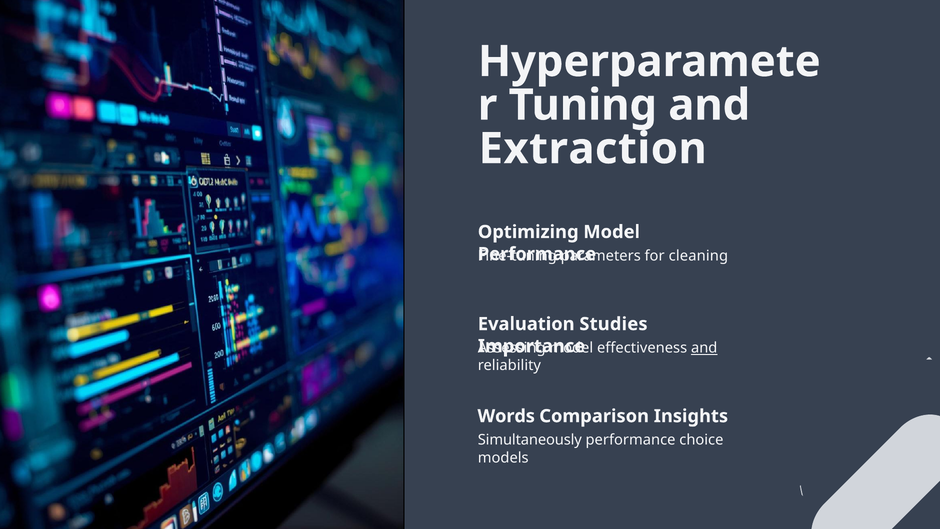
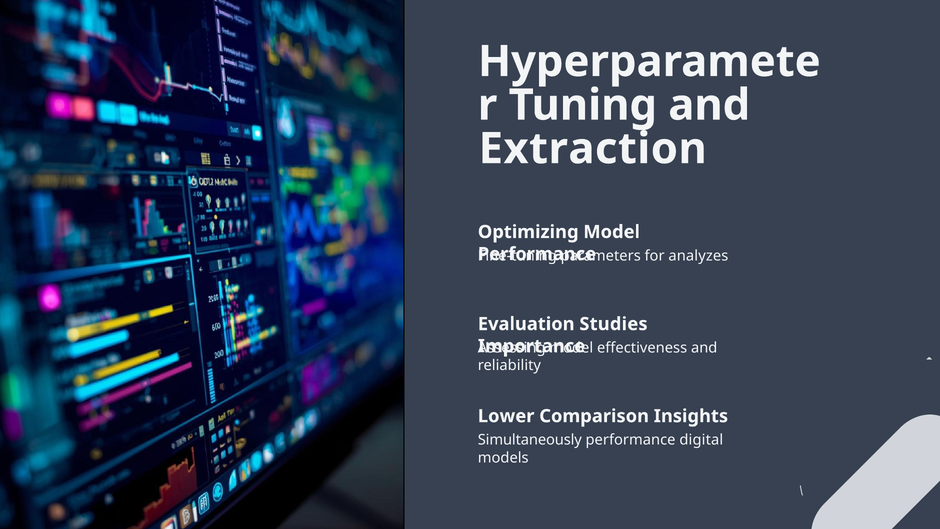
cleaning: cleaning -> analyzes
and at (704, 348) underline: present -> none
Words: Words -> Lower
choice: choice -> digital
